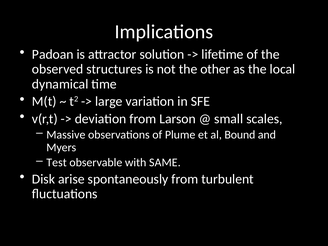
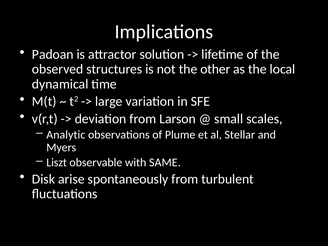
Massive: Massive -> Analytic
Bound: Bound -> Stellar
Test: Test -> Liszt
